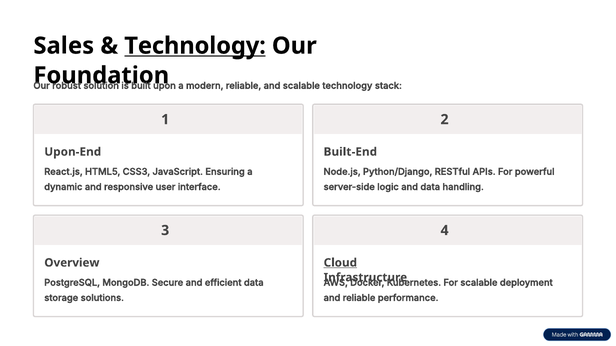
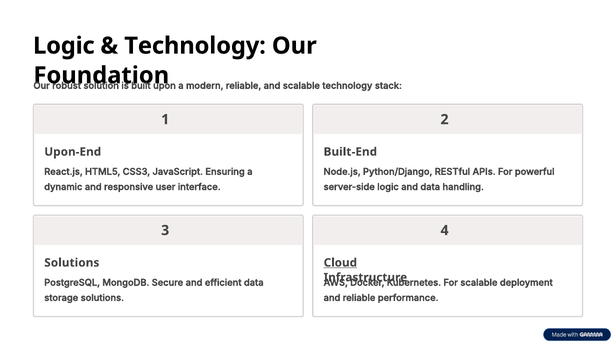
Sales at (64, 46): Sales -> Logic
Technology at (195, 46) underline: present -> none
Overview at (72, 263): Overview -> Solutions
